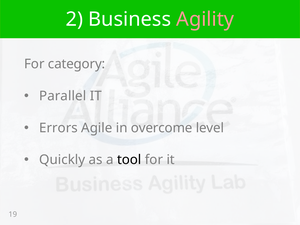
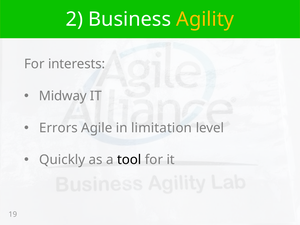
Agility colour: pink -> yellow
category: category -> interests
Parallel: Parallel -> Midway
overcome: overcome -> limitation
